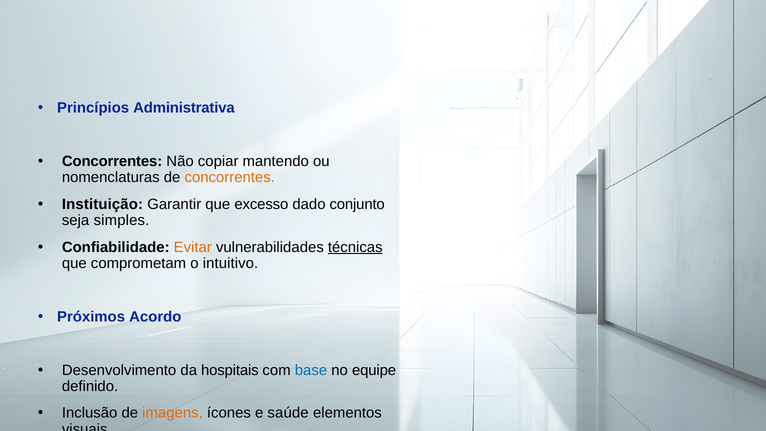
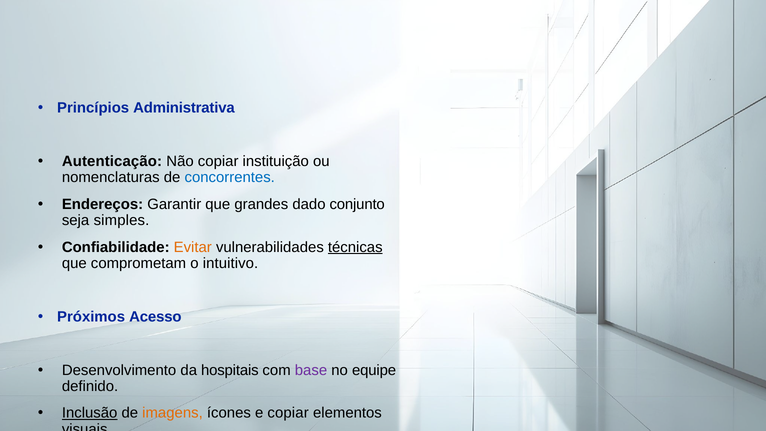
Concorrentes at (112, 161): Concorrentes -> Autenticação
mantendo: mantendo -> instituição
concorrentes at (230, 177) colour: orange -> blue
Instituição: Instituição -> Endereços
excesso: excesso -> grandes
Acordo: Acordo -> Acesso
base colour: blue -> purple
Inclusão underline: none -> present
e saúde: saúde -> copiar
